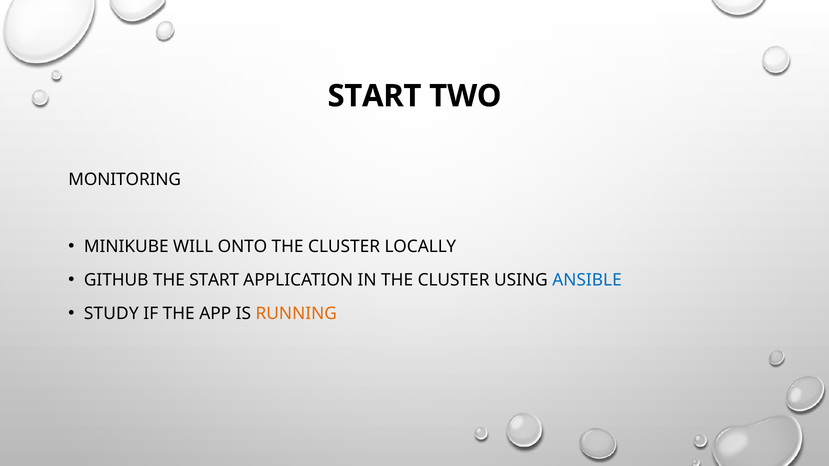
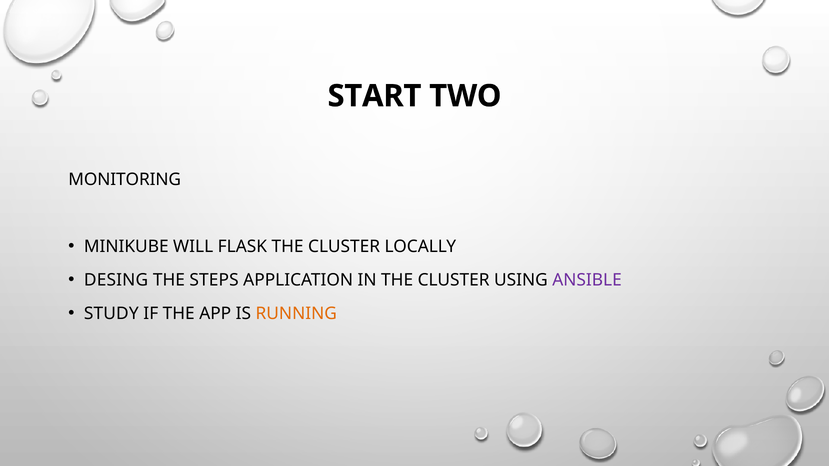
ONTO: ONTO -> FLASK
GITHUB: GITHUB -> DESING
THE START: START -> STEPS
ANSIBLE colour: blue -> purple
